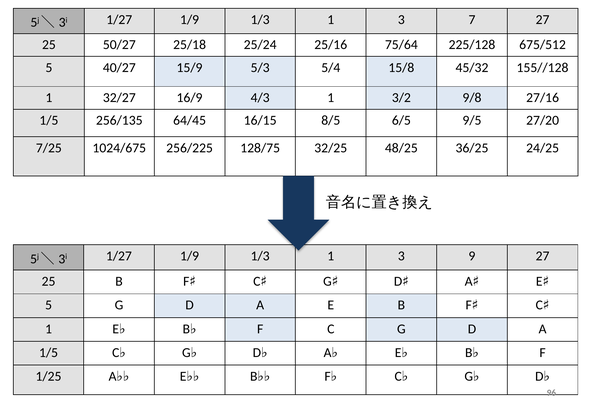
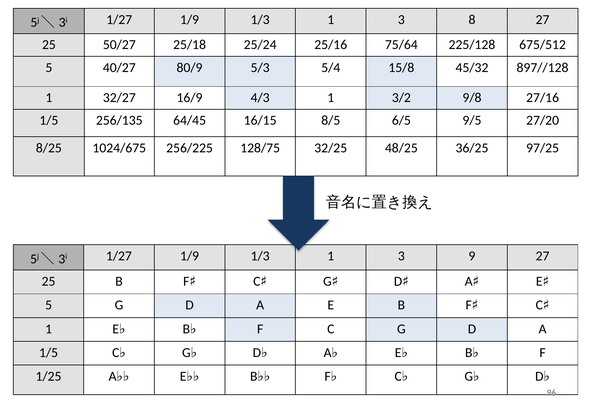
7: 7 -> 8
15/9: 15/9 -> 80/9
155//128: 155//128 -> 897//128
7/25: 7/25 -> 8/25
24/25: 24/25 -> 97/25
